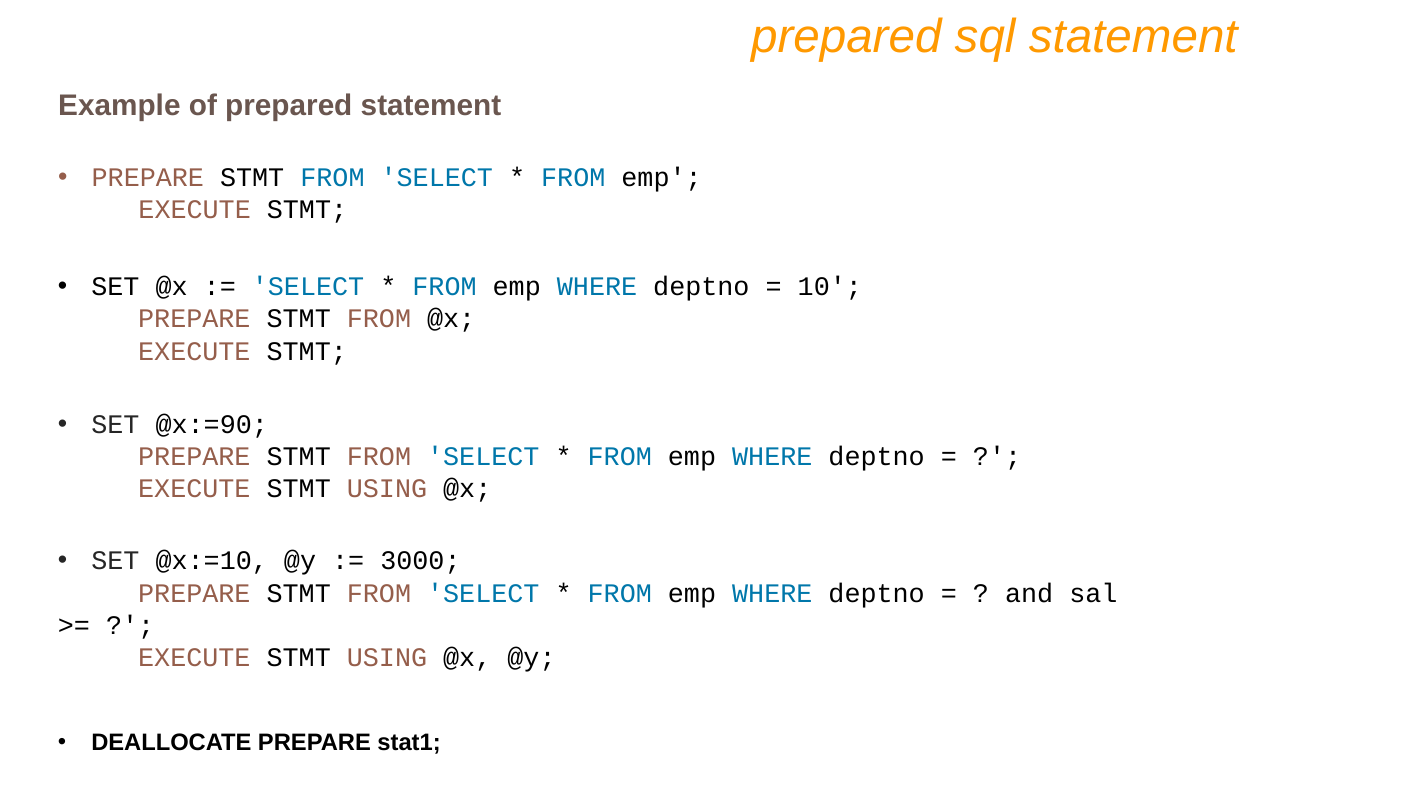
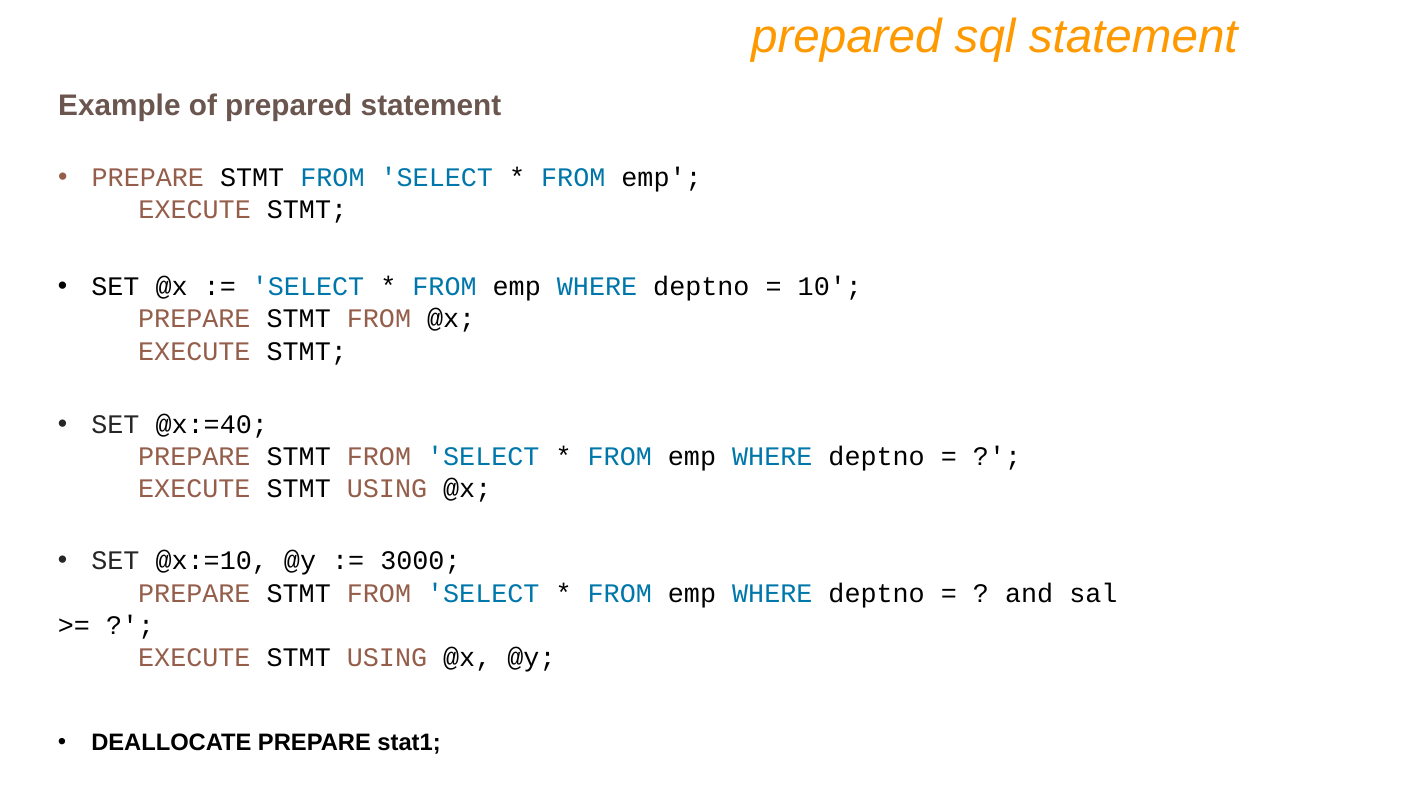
@x:=90: @x:=90 -> @x:=40
